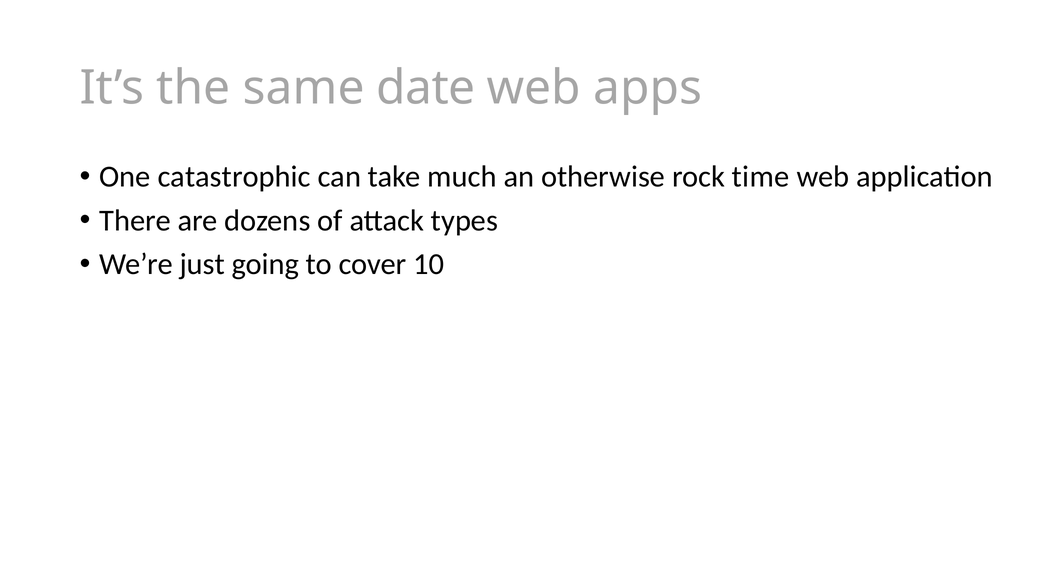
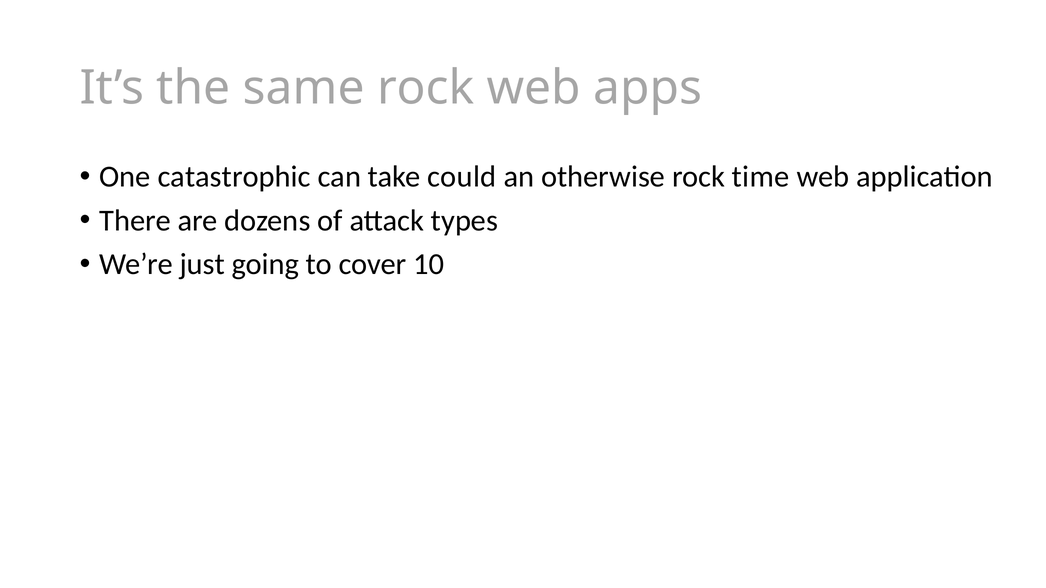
same date: date -> rock
much: much -> could
